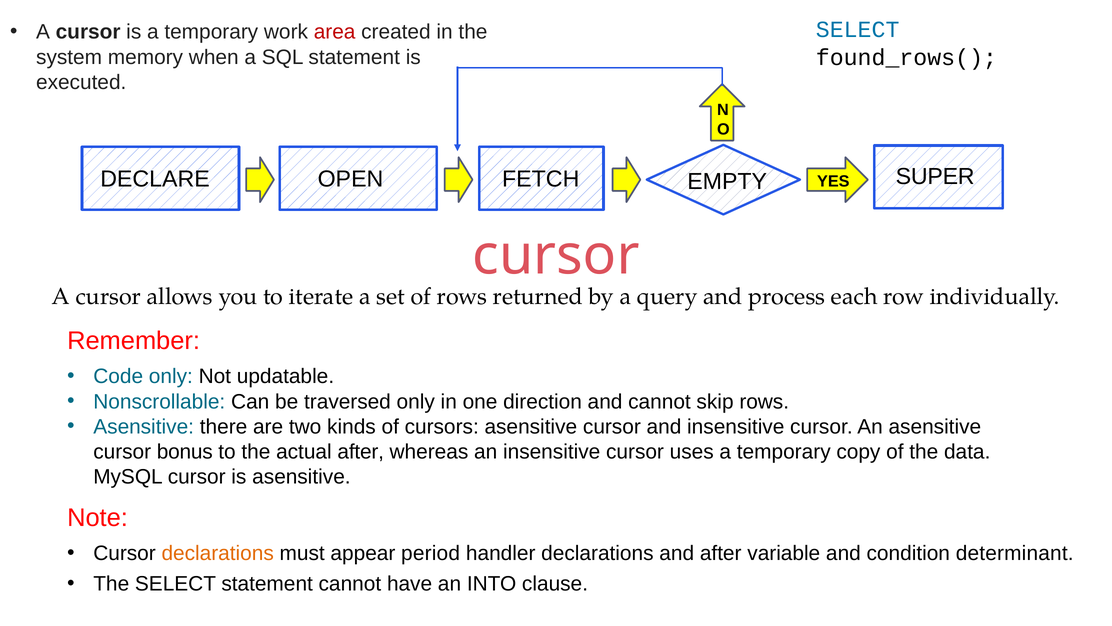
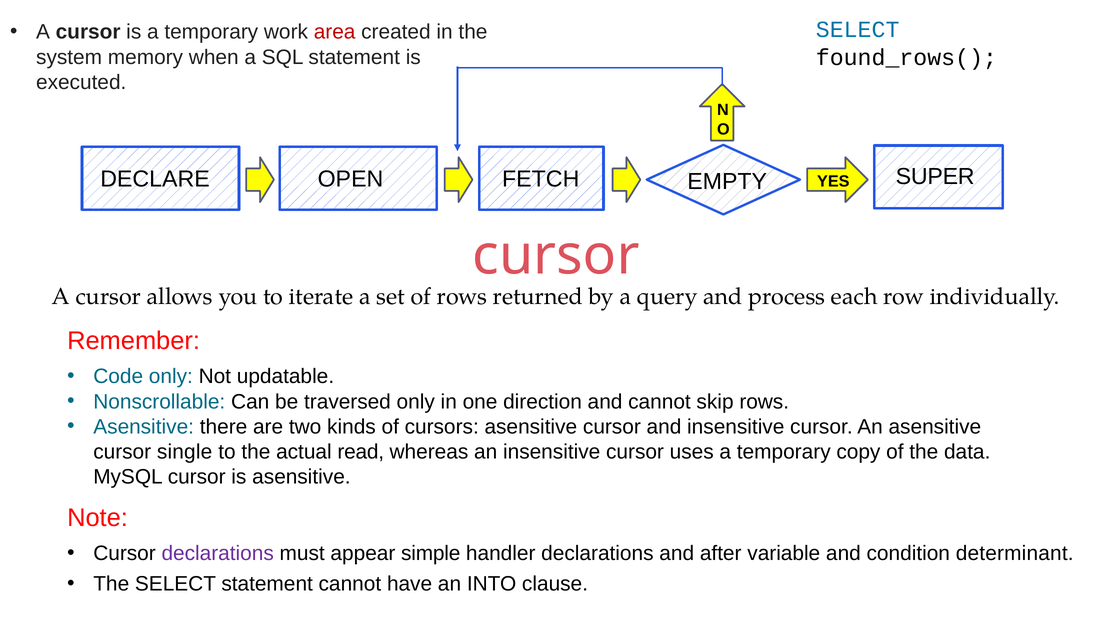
bonus: bonus -> single
actual after: after -> read
declarations at (218, 553) colour: orange -> purple
period: period -> simple
